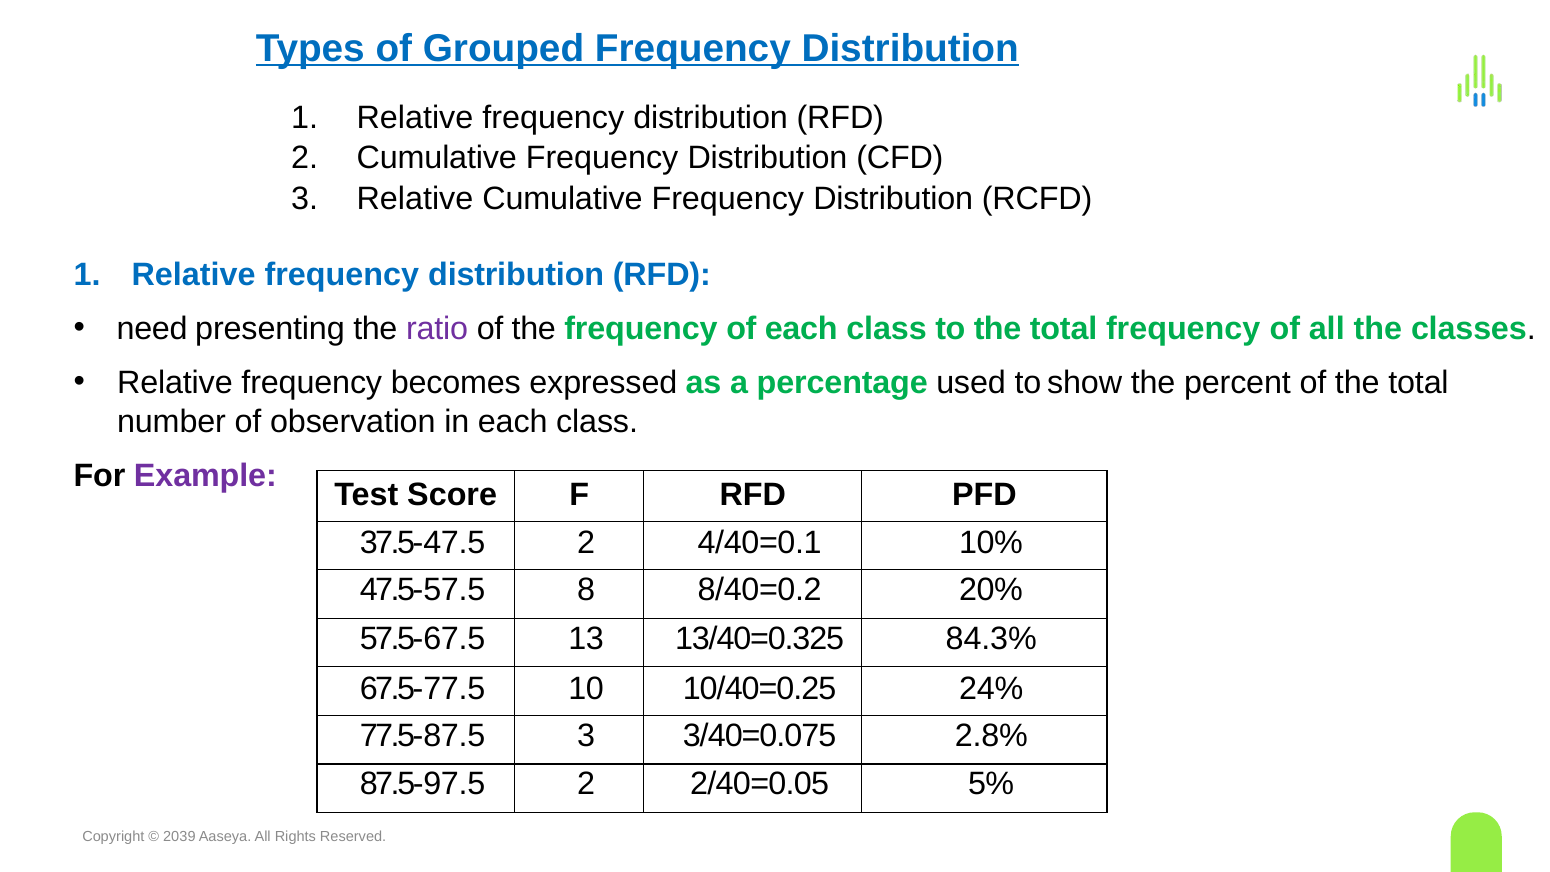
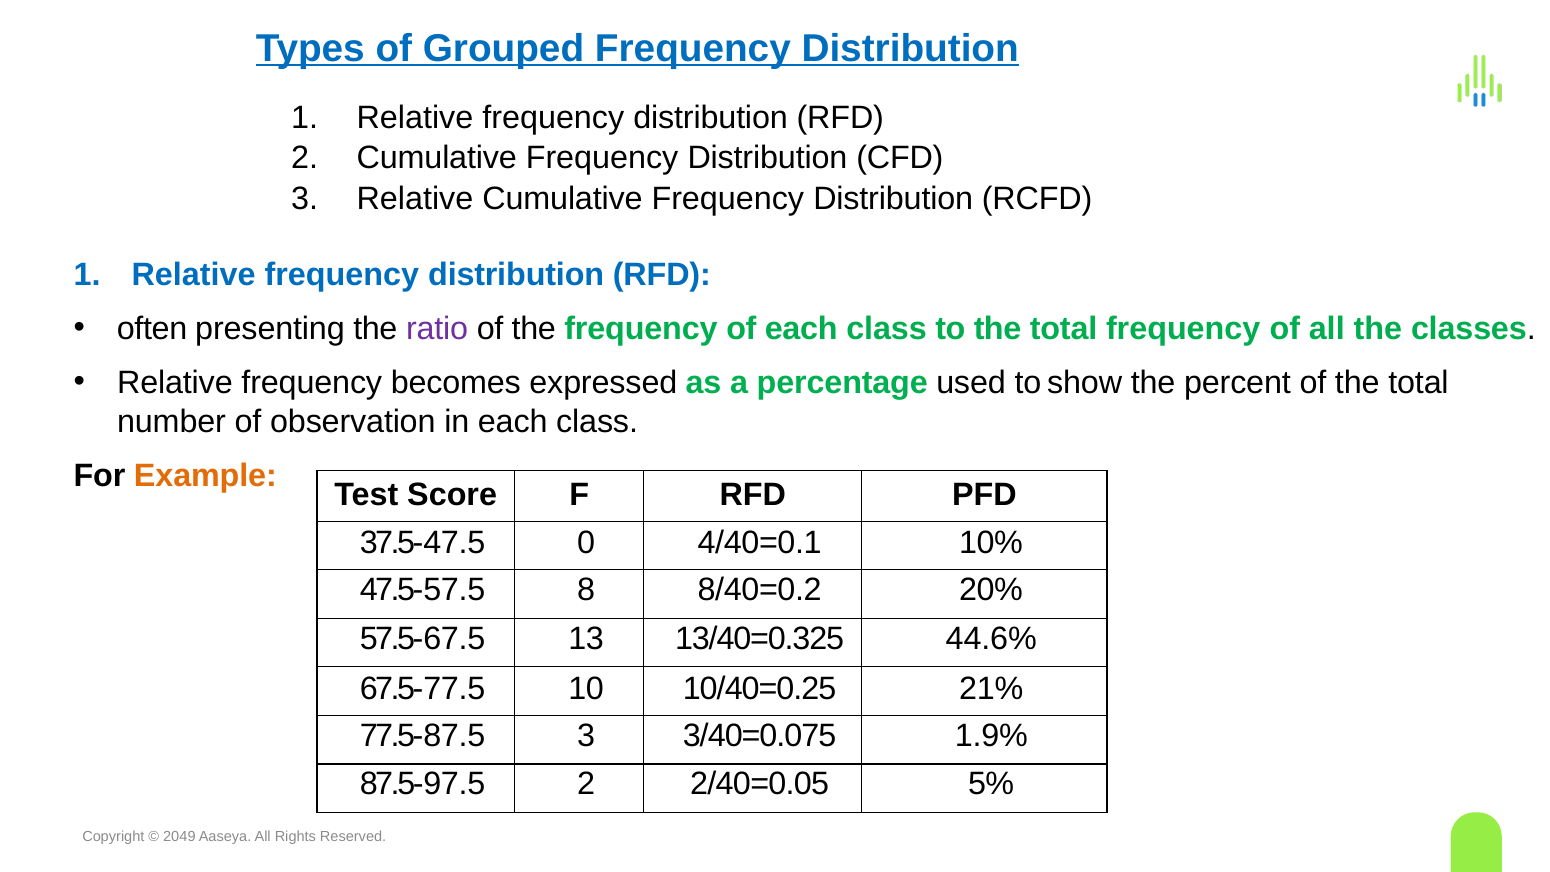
need: need -> often
Example colour: purple -> orange
37.5-47.5 2: 2 -> 0
84.3%: 84.3% -> 44.6%
24%: 24% -> 21%
2.8%: 2.8% -> 1.9%
2039: 2039 -> 2049
